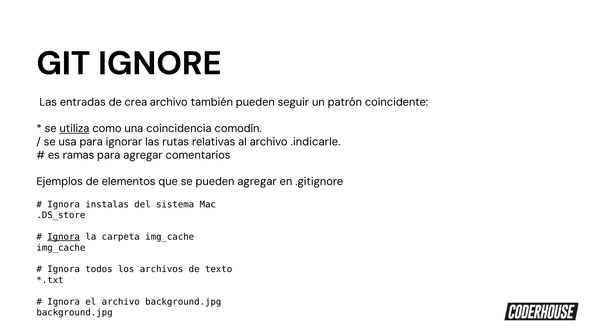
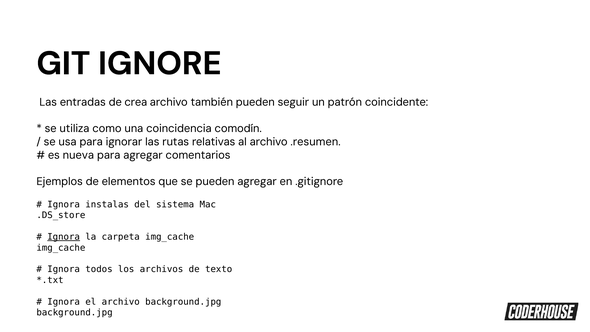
utiliza underline: present -> none
.indicarle: .indicarle -> .resumen
ramas: ramas -> nueva
